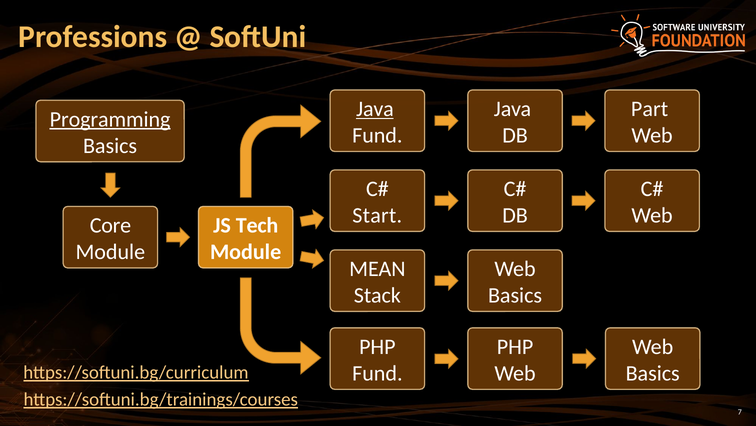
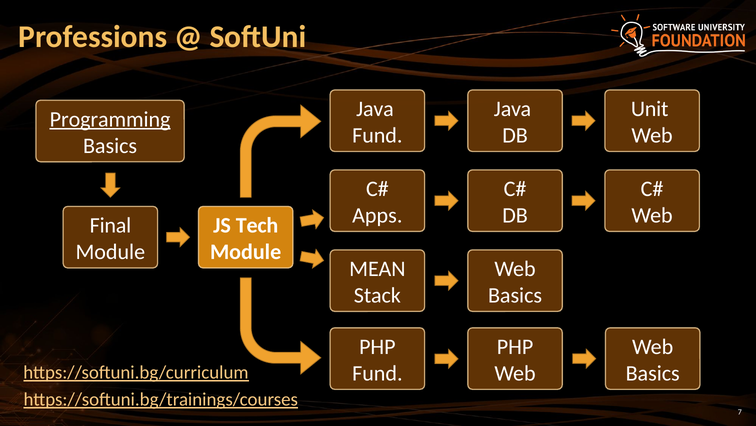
Java at (375, 109) underline: present -> none
Part: Part -> Unit
Start: Start -> Apps
Core: Core -> Final
